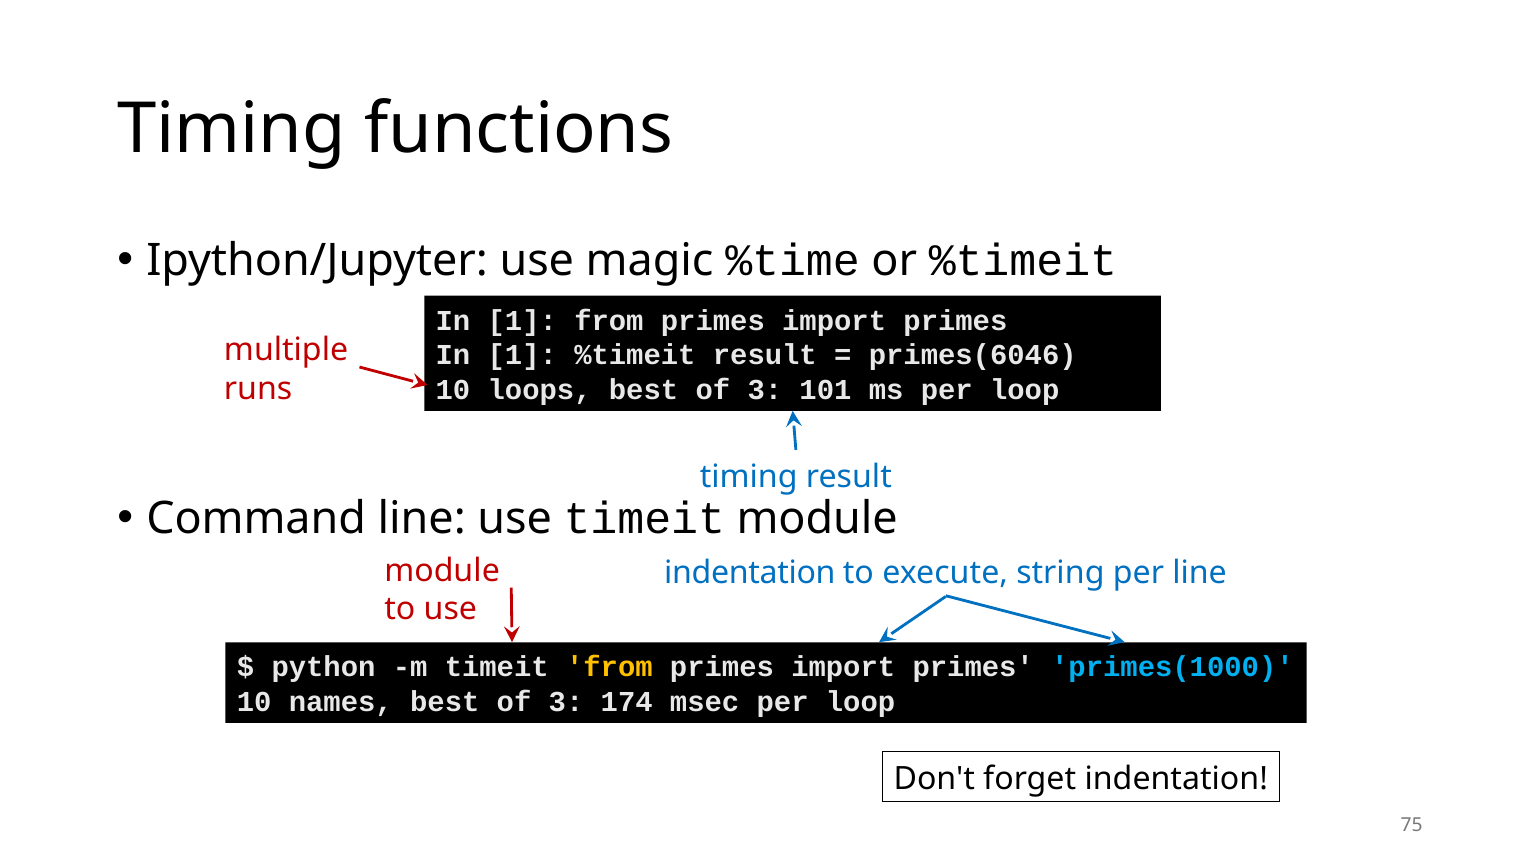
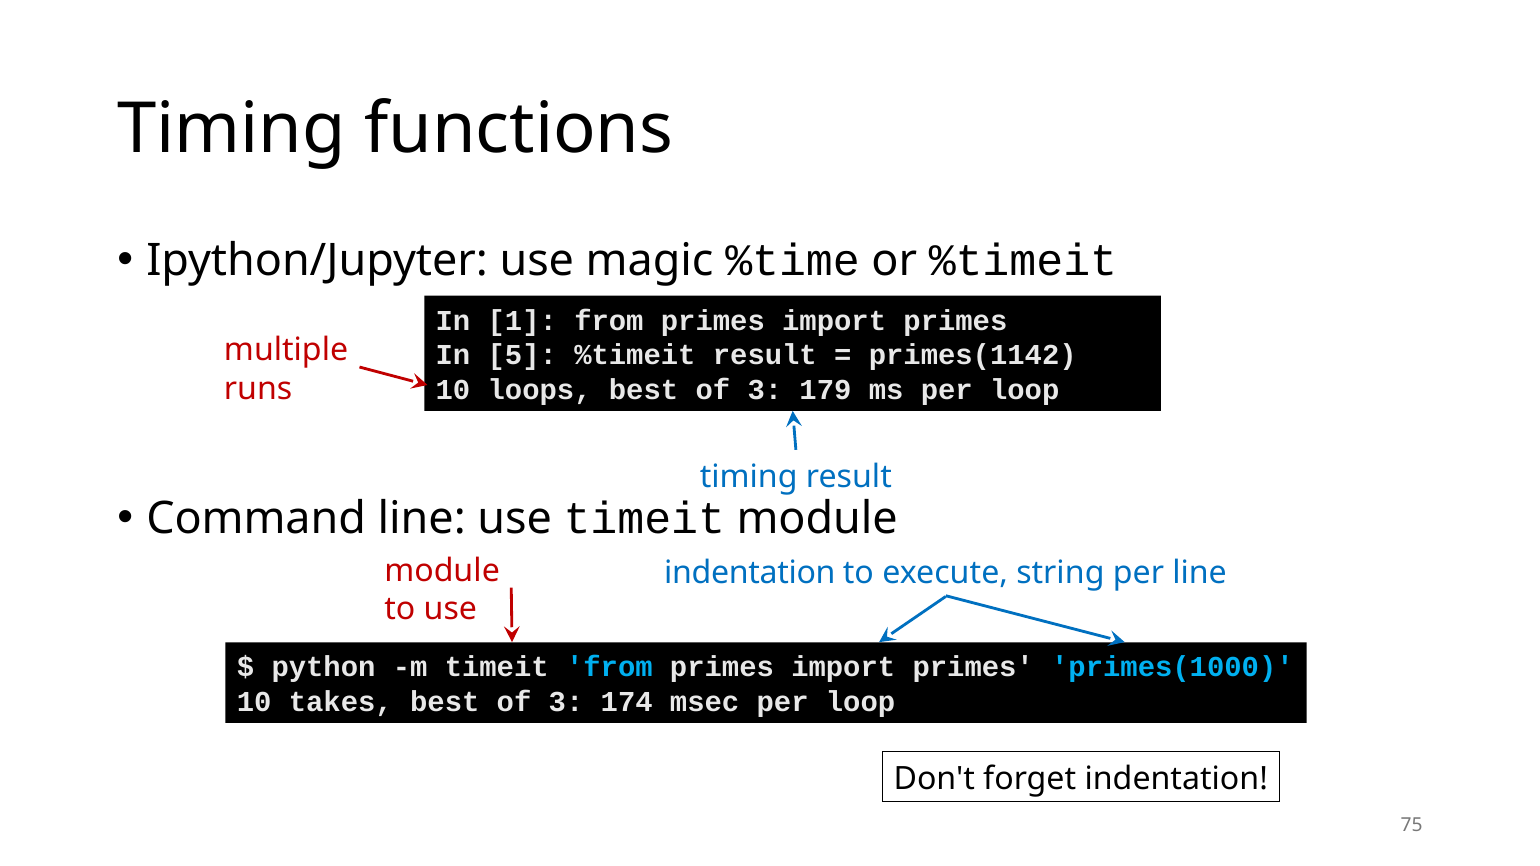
1 at (522, 355): 1 -> 5
primes(6046: primes(6046 -> primes(1142
101: 101 -> 179
from at (609, 668) colour: yellow -> light blue
names: names -> takes
